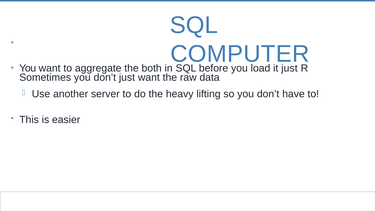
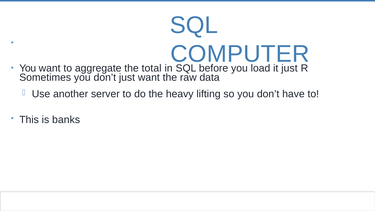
both: both -> total
easier: easier -> banks
